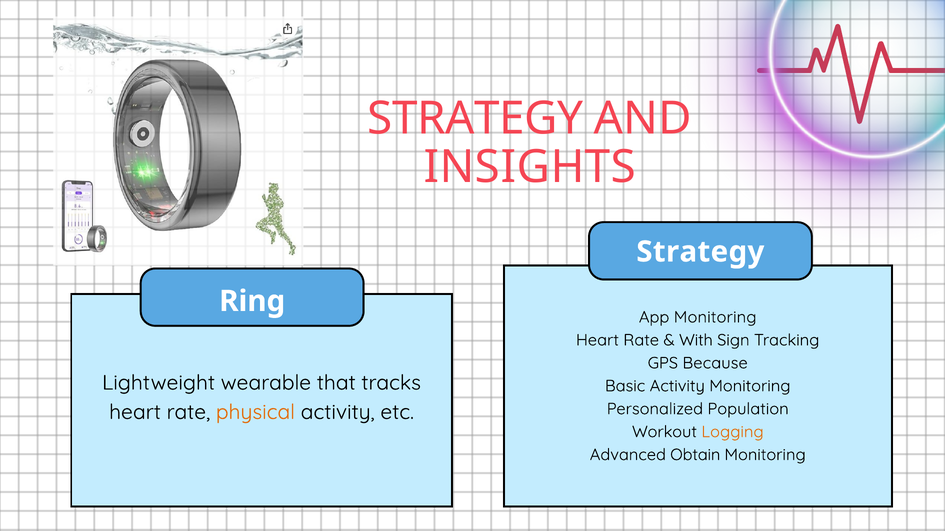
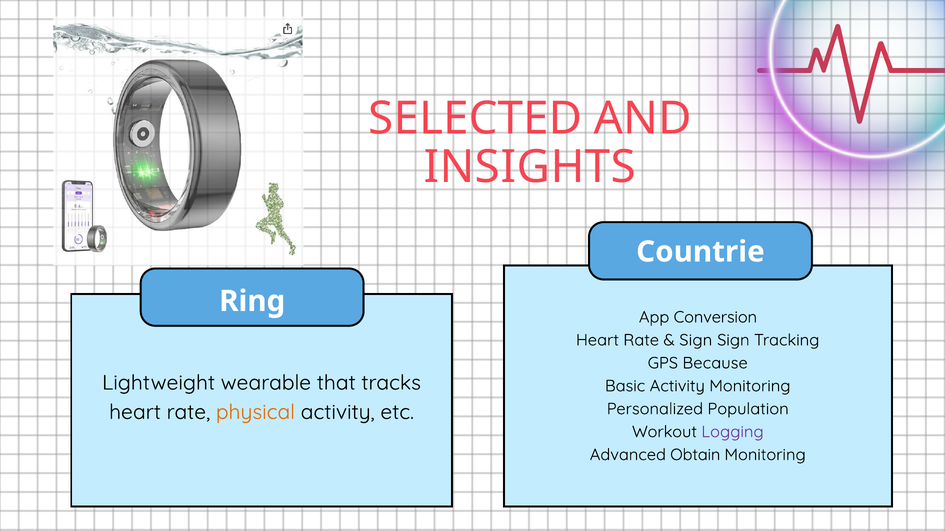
STRATEGY at (475, 119): STRATEGY -> SELECTED
Strategy at (700, 252): Strategy -> Countrie
App Monitoring: Monitoring -> Conversion
With at (696, 340): With -> Sign
Logging colour: orange -> purple
